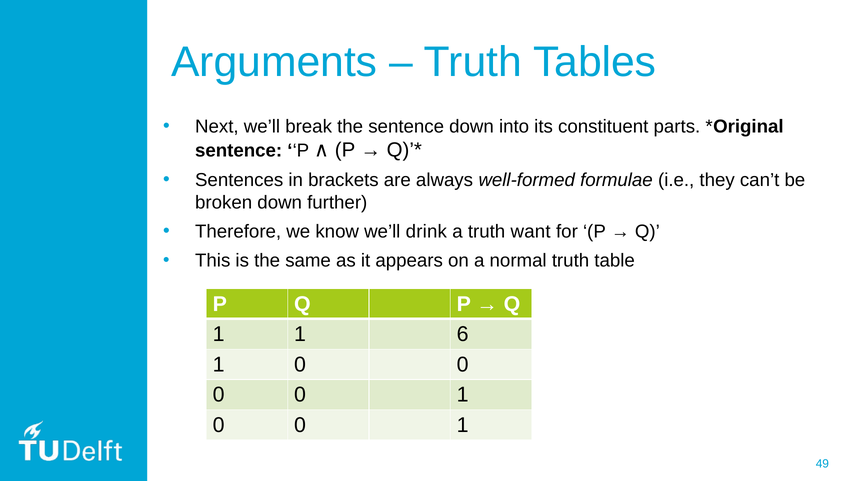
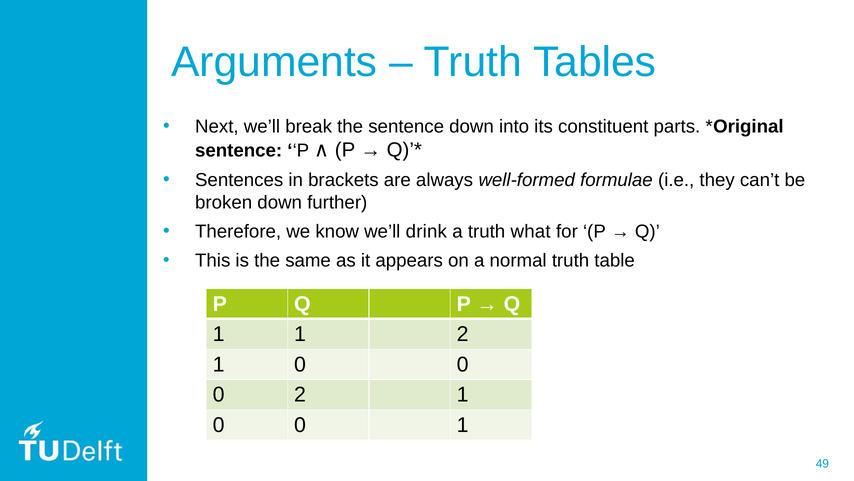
want: want -> what
1 6: 6 -> 2
0 at (300, 394): 0 -> 2
